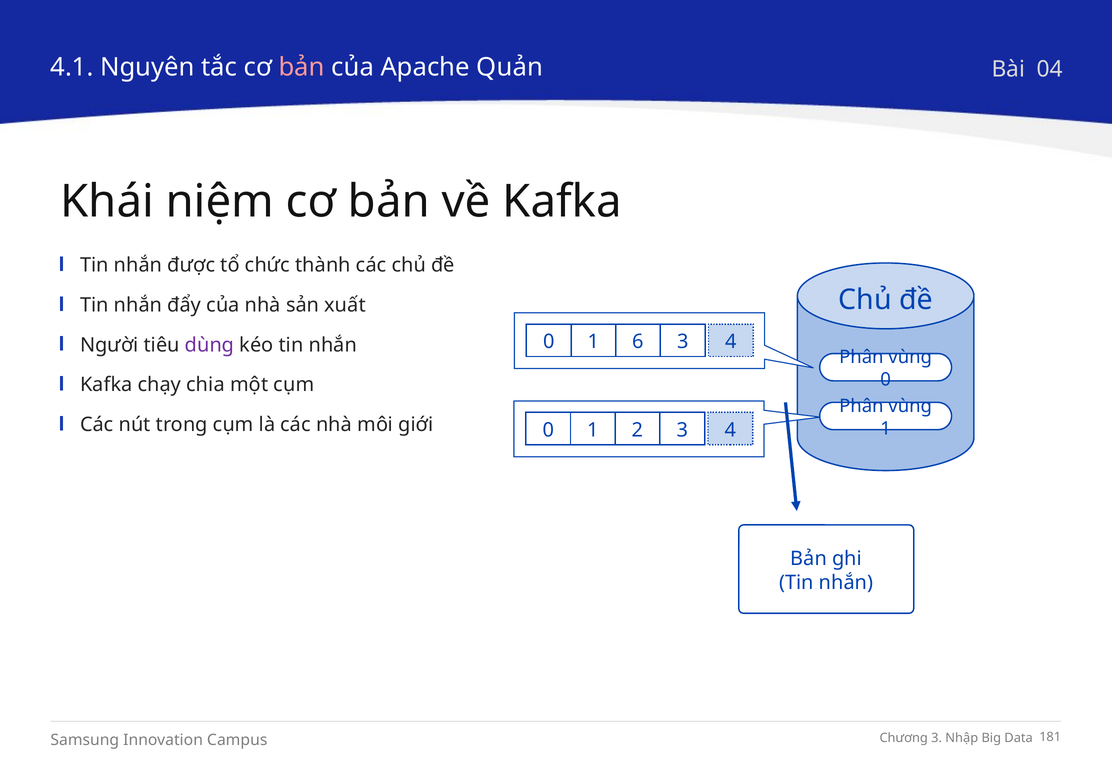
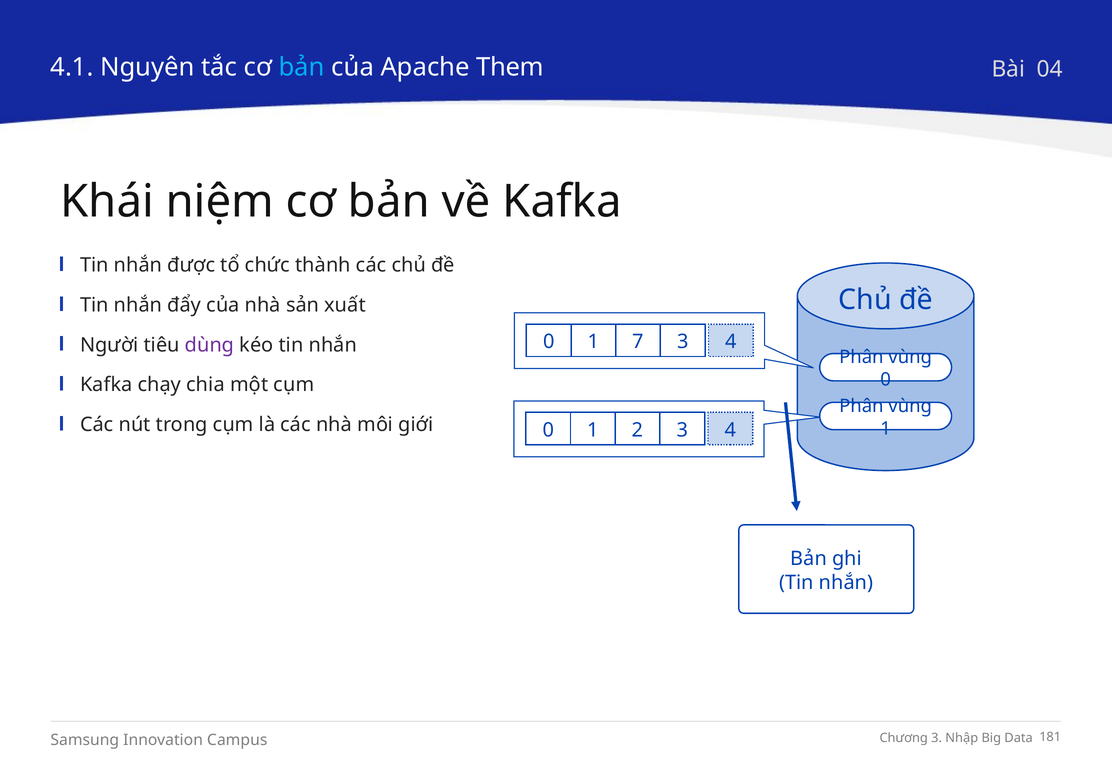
bản at (302, 67) colour: pink -> light blue
Quản: Quản -> Them
6: 6 -> 7
